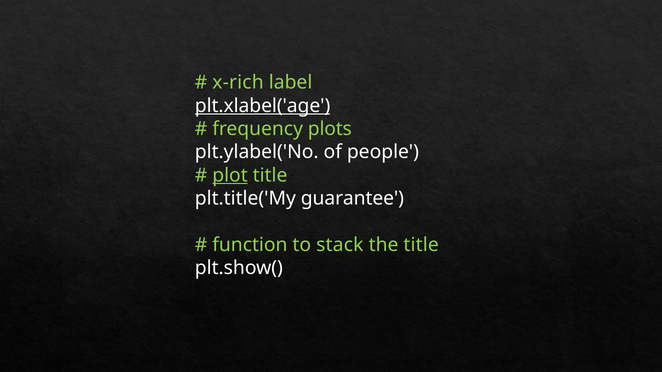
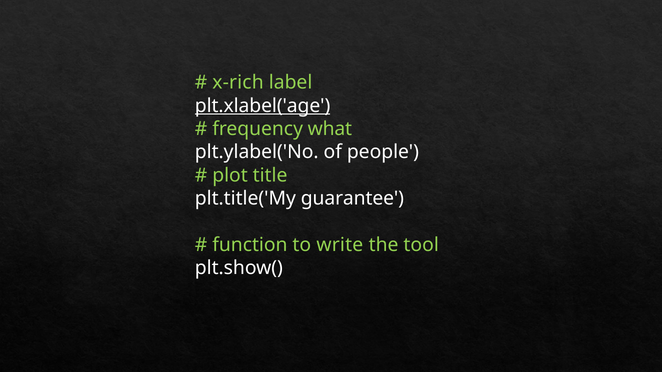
plots: plots -> what
plot underline: present -> none
stack: stack -> write
the title: title -> tool
